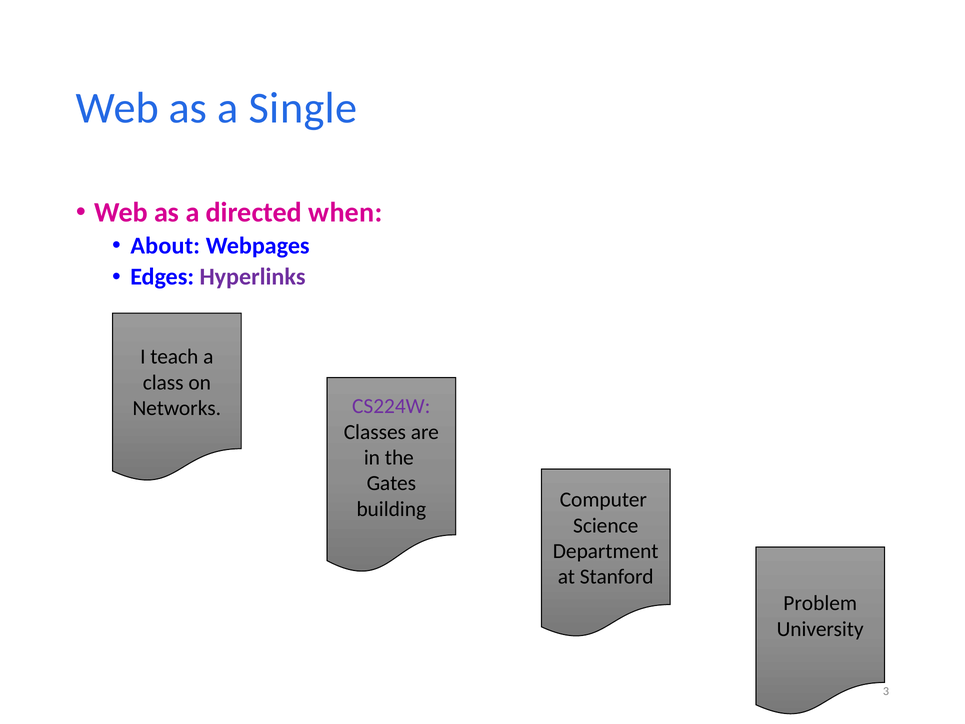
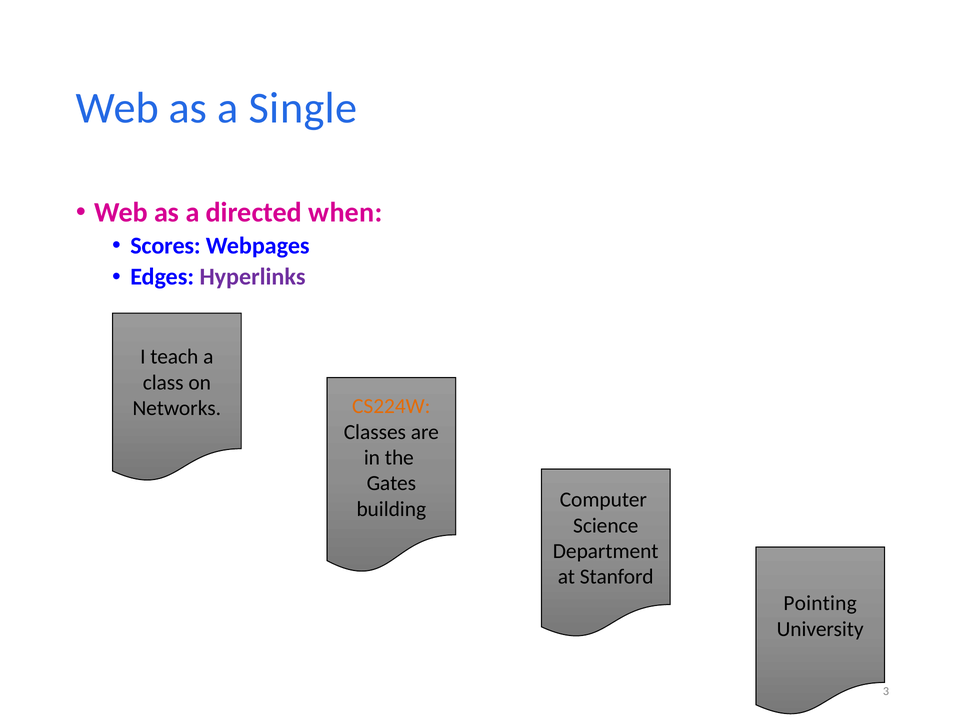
About: About -> Scores
CS224W colour: purple -> orange
Problem: Problem -> Pointing
